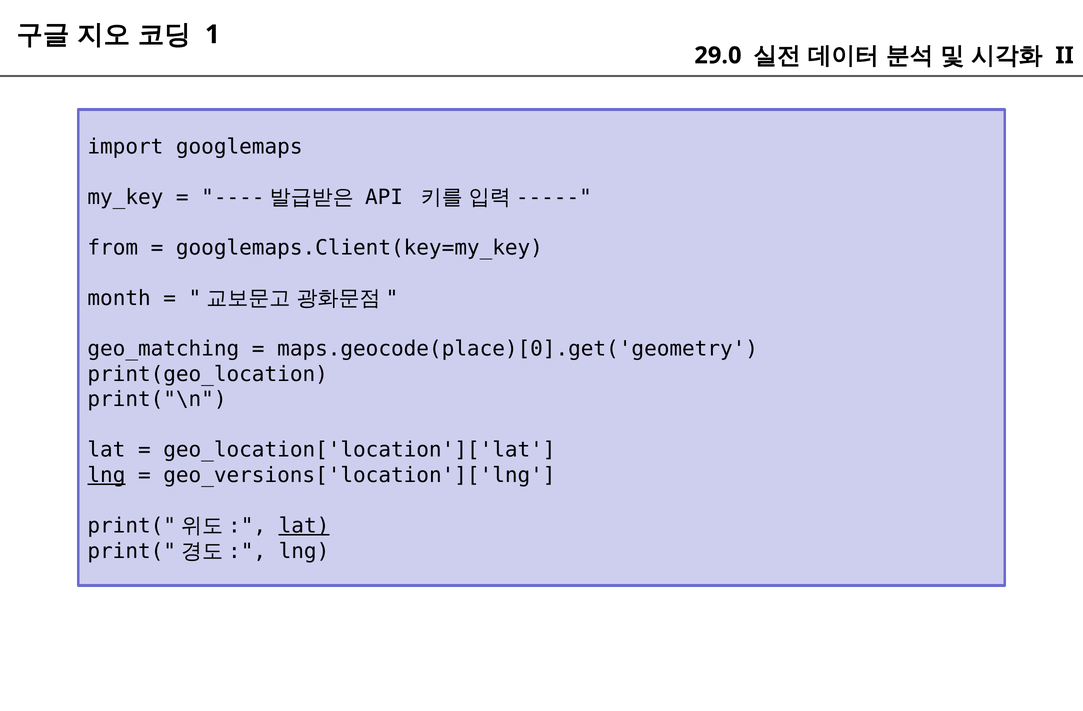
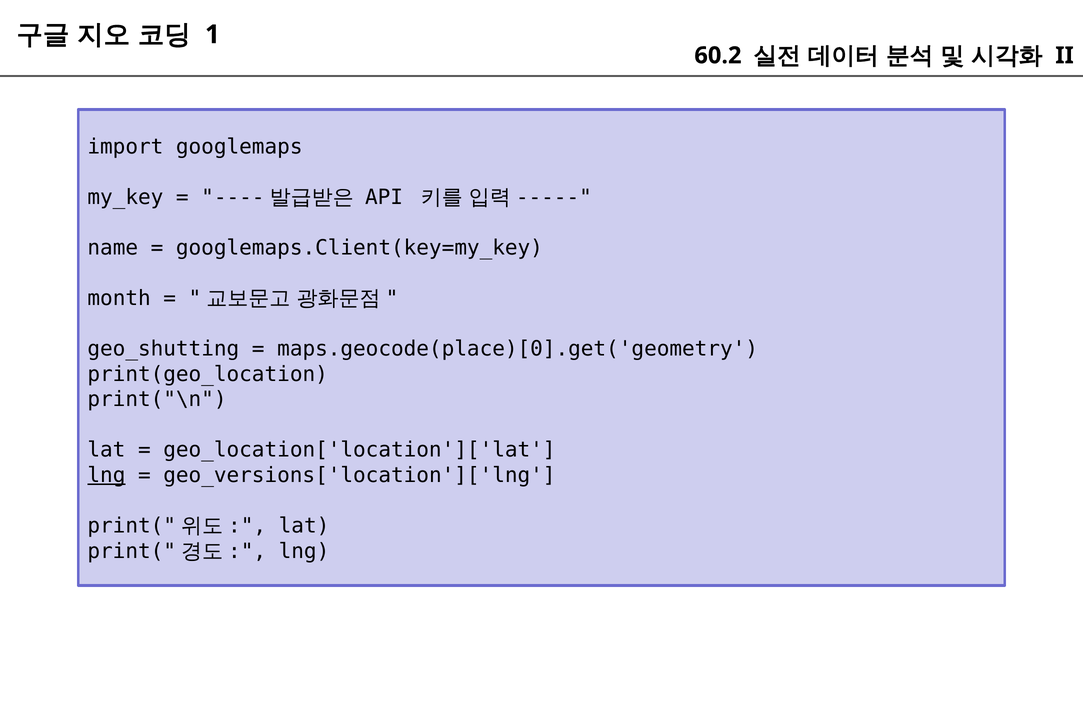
29.0: 29.0 -> 60.2
from: from -> name
geo_matching: geo_matching -> geo_shutting
lat at (304, 526) underline: present -> none
